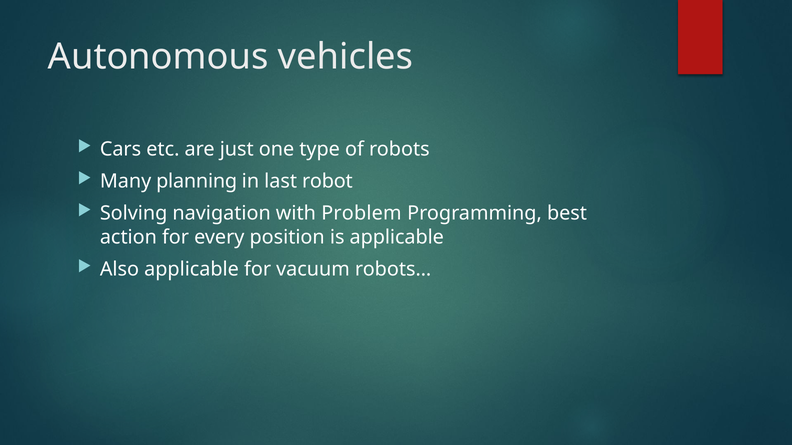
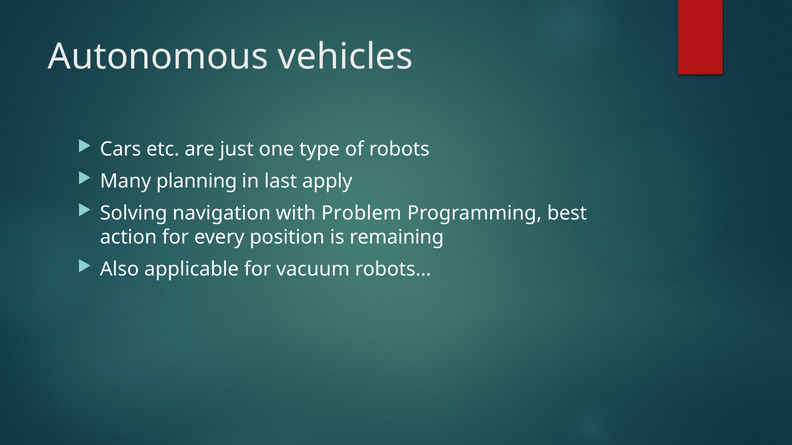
robot: robot -> apply
is applicable: applicable -> remaining
